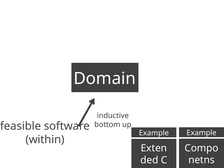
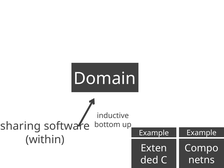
feasible: feasible -> sharing
